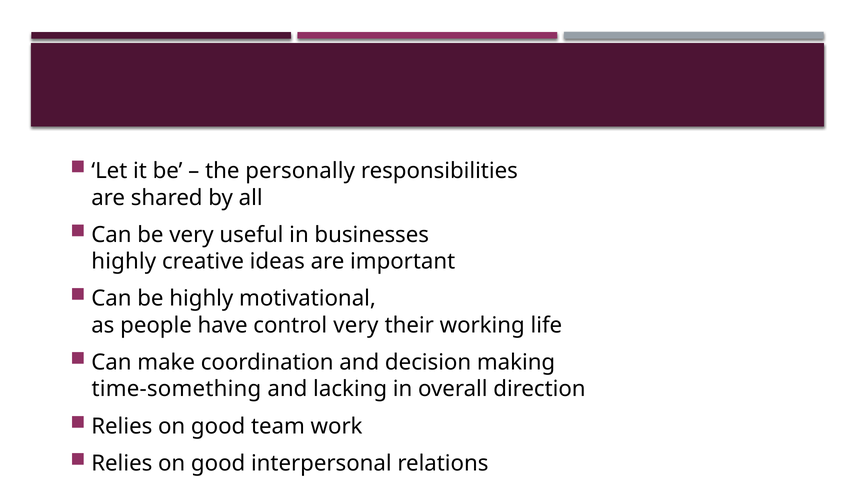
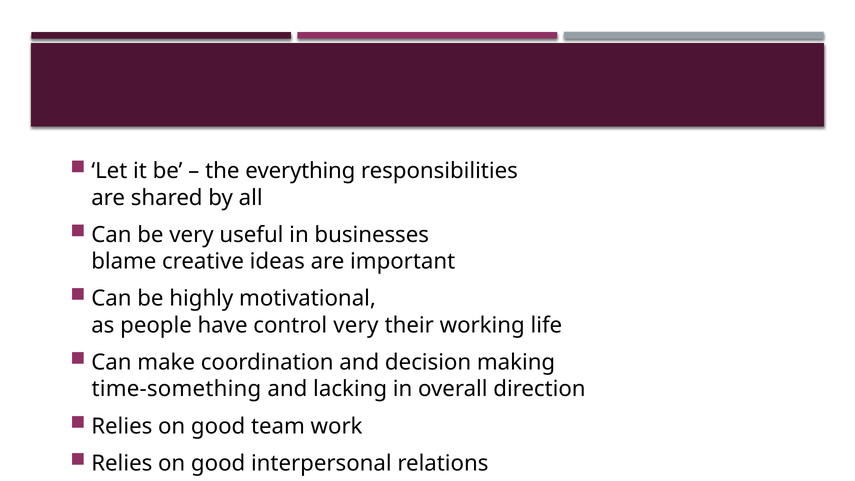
personally: personally -> everything
highly at (124, 261): highly -> blame
